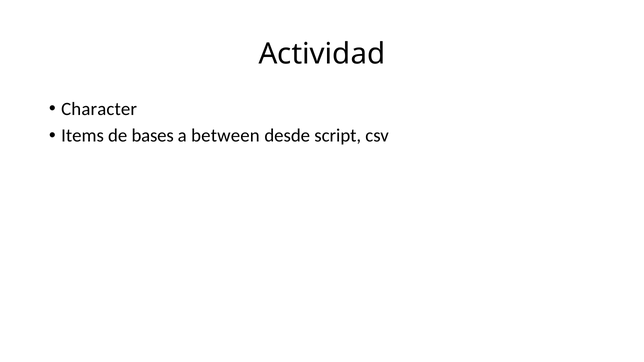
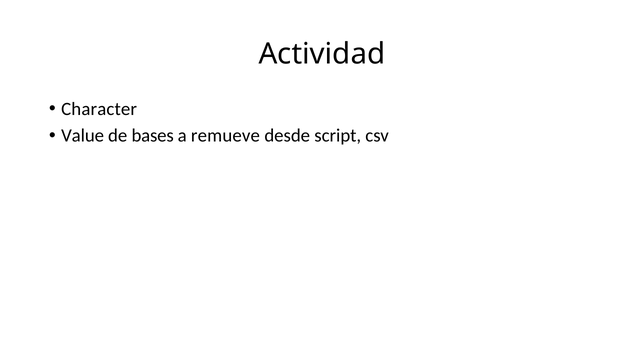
Items: Items -> Value
between: between -> remueve
